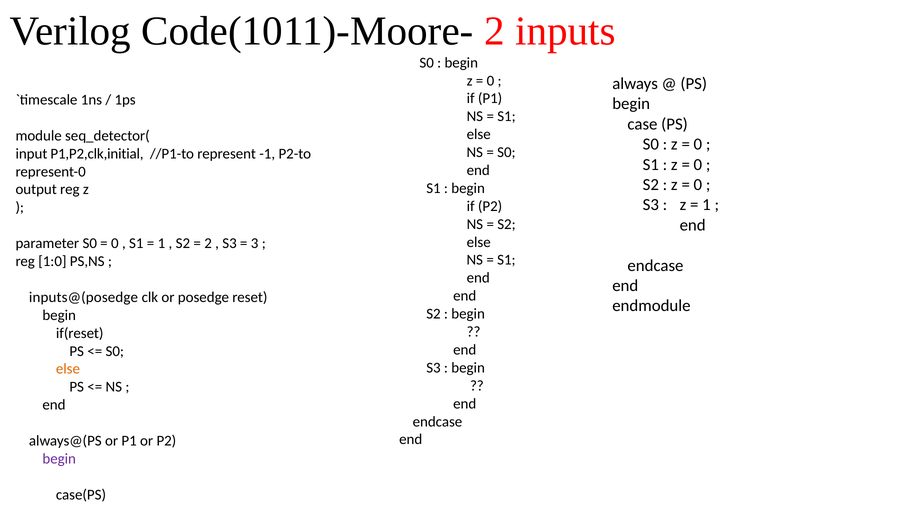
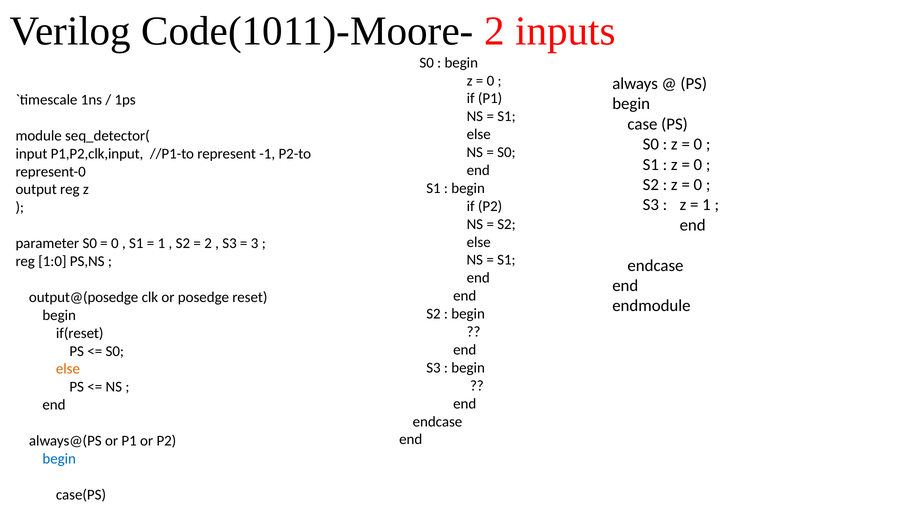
P1,P2,clk,initial: P1,P2,clk,initial -> P1,P2,clk,input
inputs@(posedge: inputs@(posedge -> output@(posedge
begin at (59, 459) colour: purple -> blue
